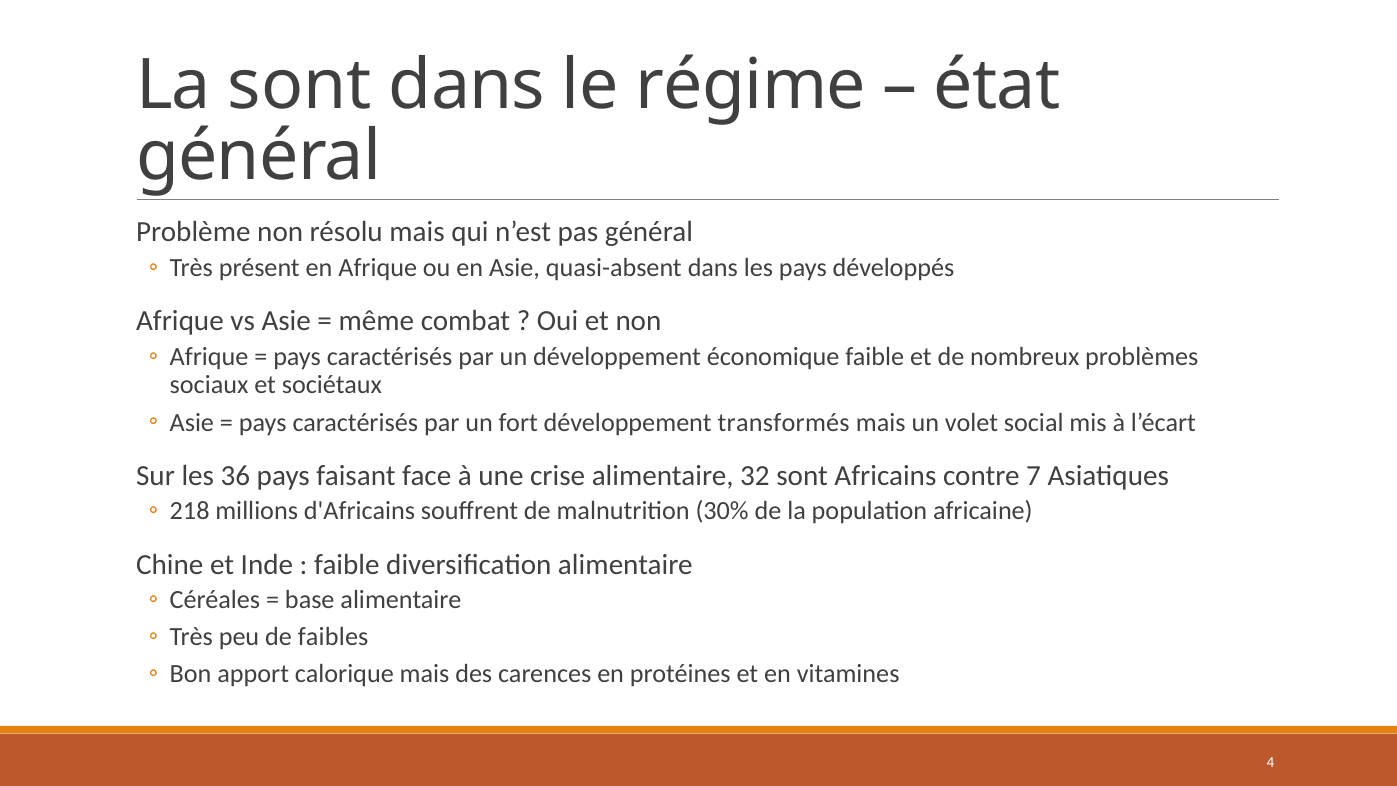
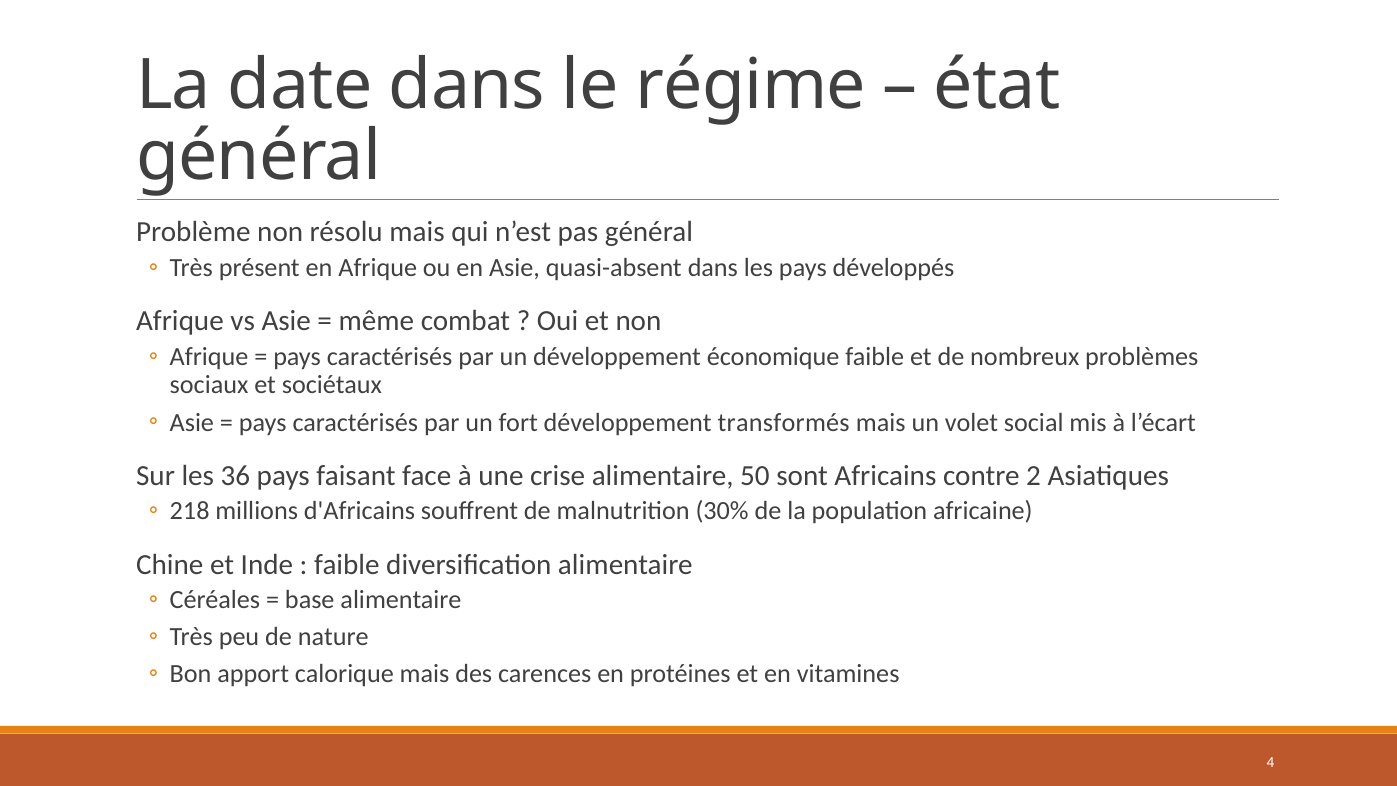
La sont: sont -> date
32: 32 -> 50
7: 7 -> 2
faibles: faibles -> nature
